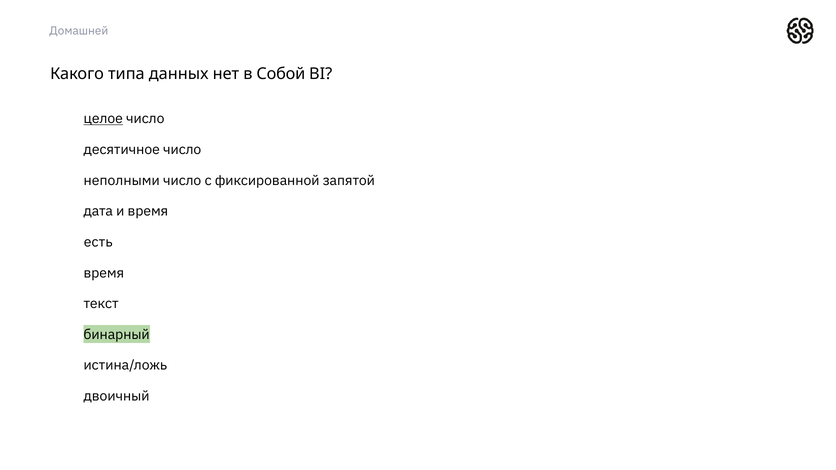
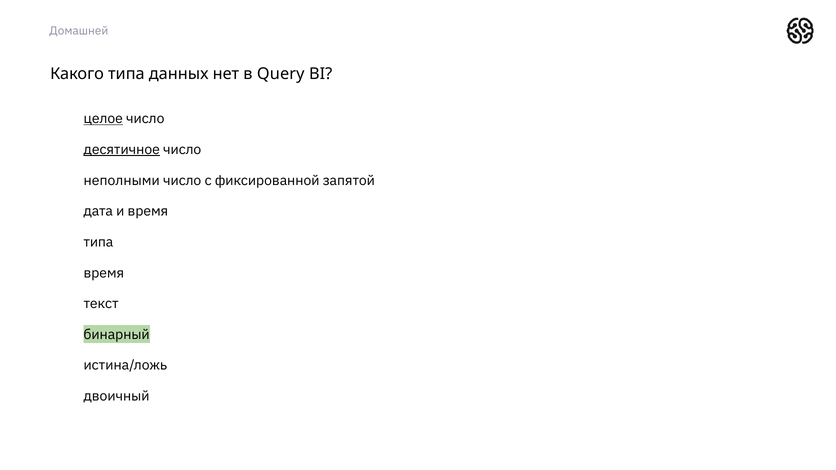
Собой: Собой -> Query
десятичное underline: none -> present
есть at (98, 242): есть -> типа
